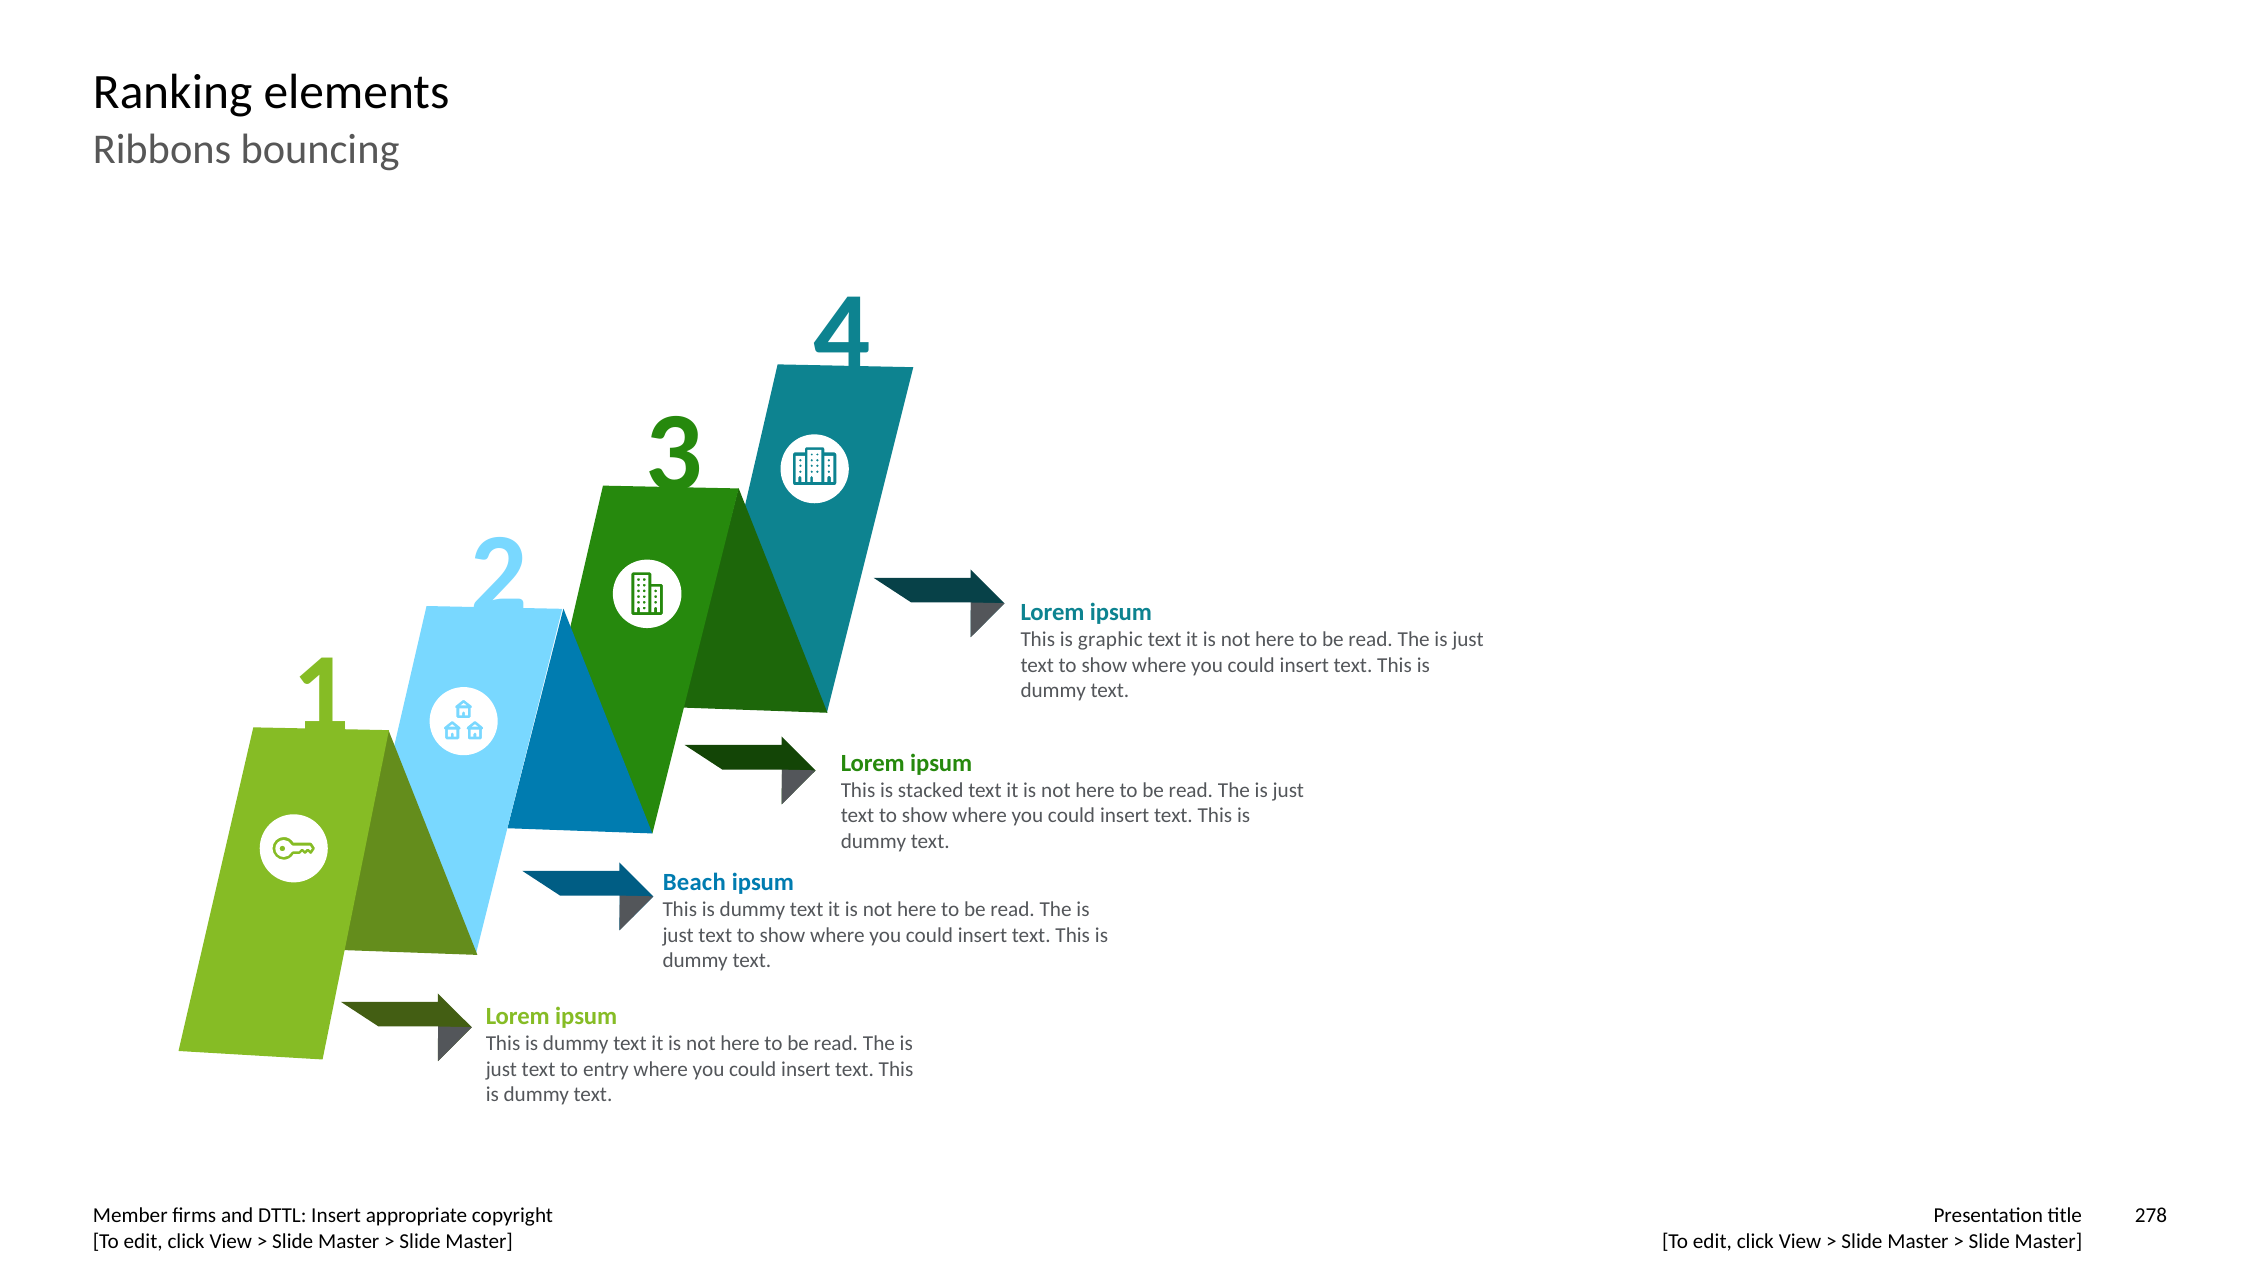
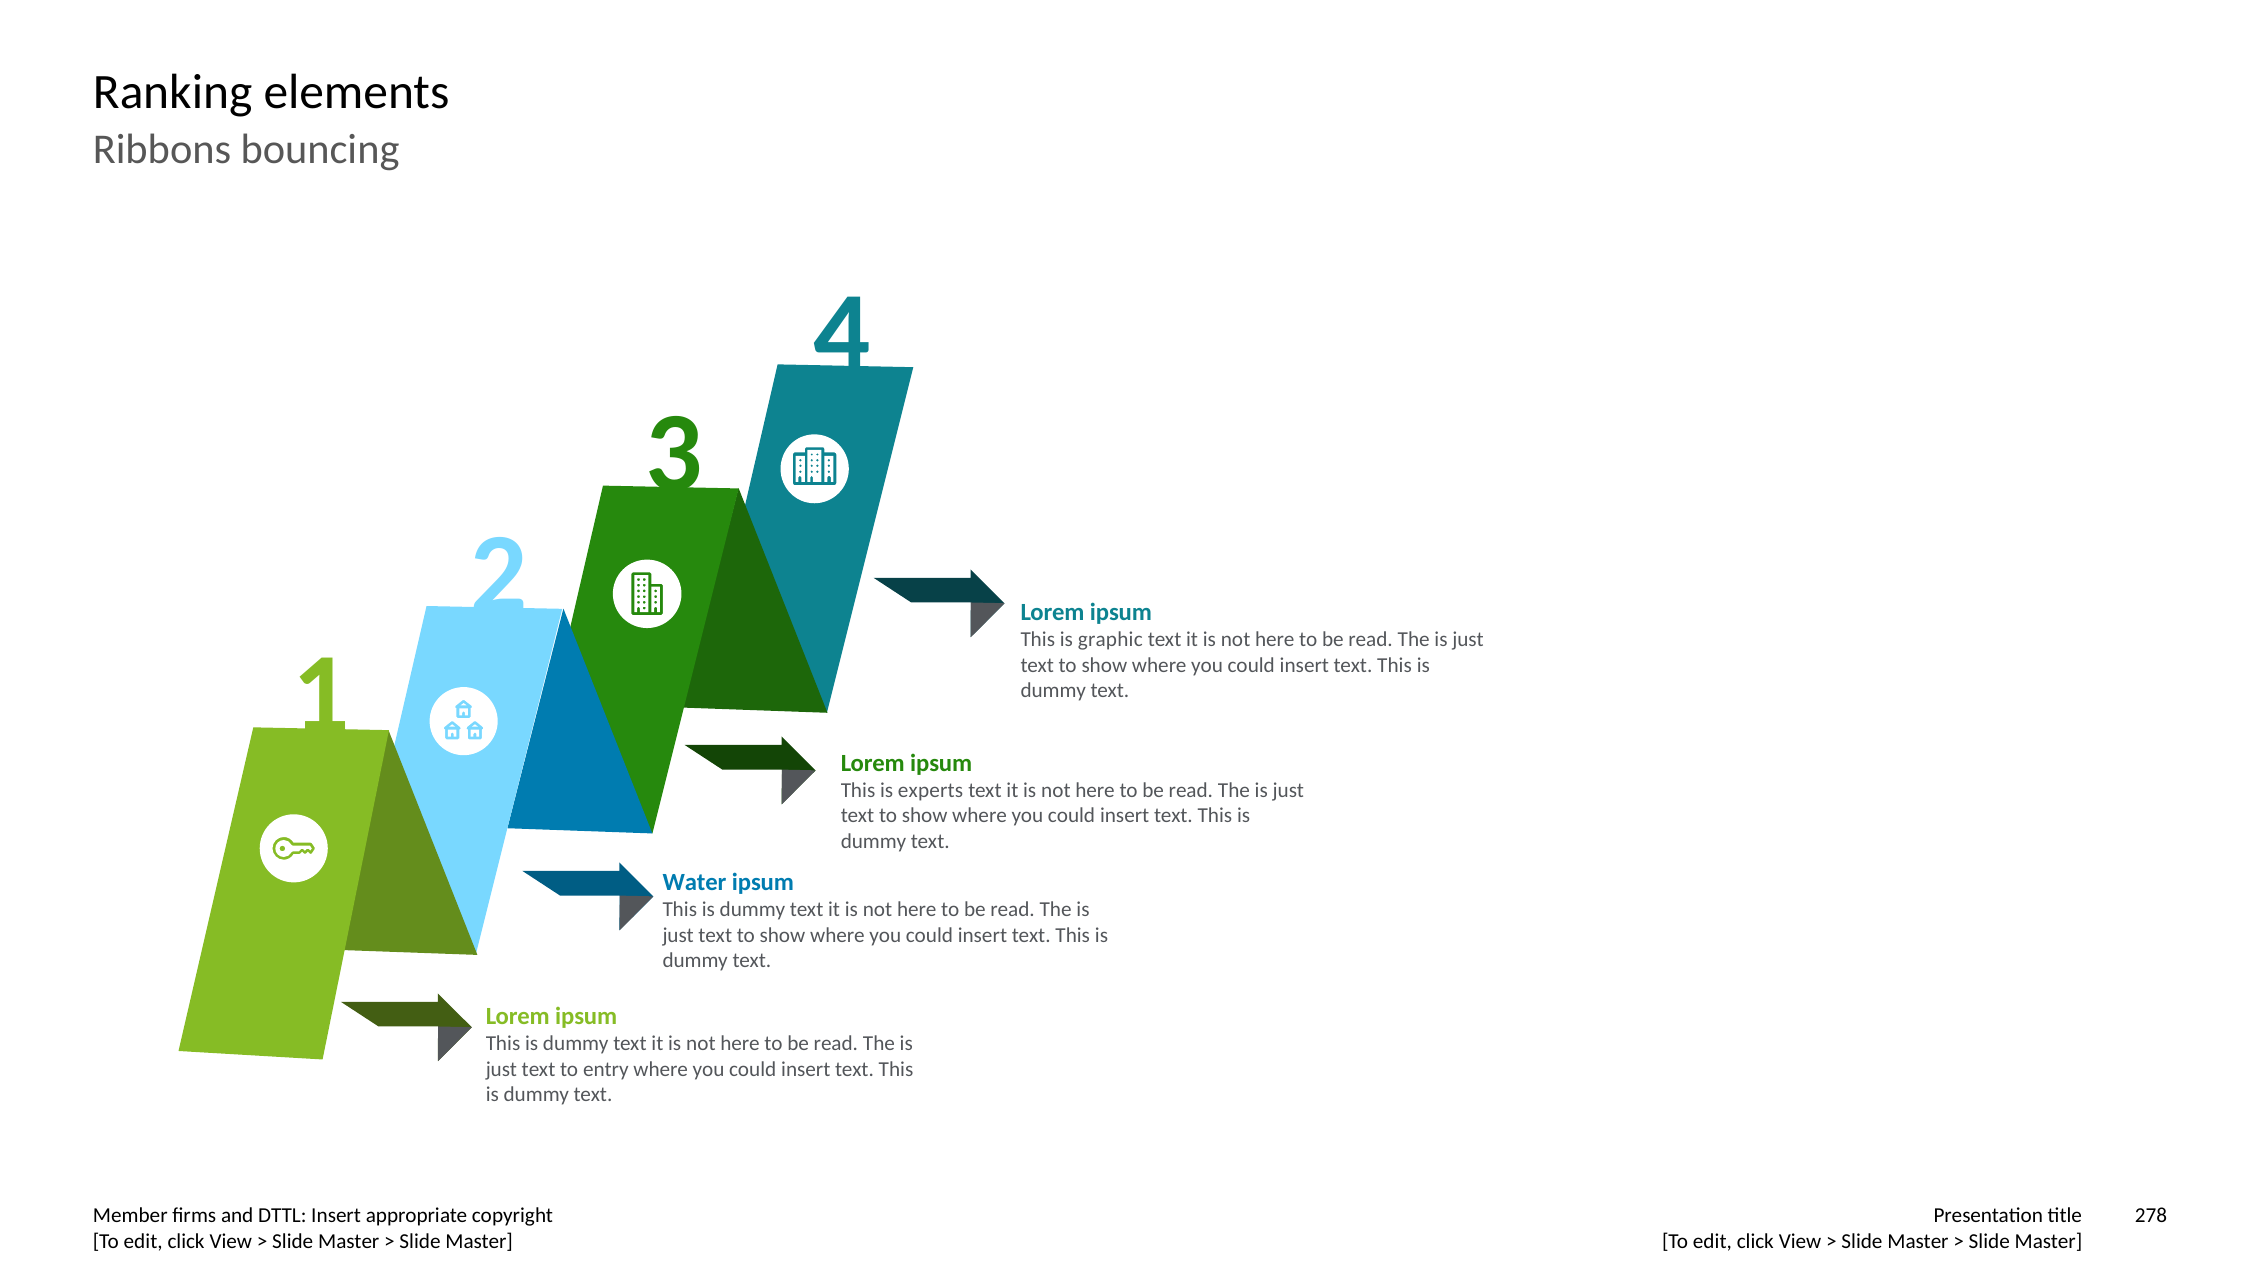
stacked: stacked -> experts
Beach: Beach -> Water
